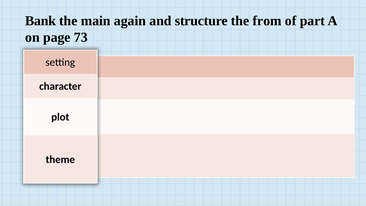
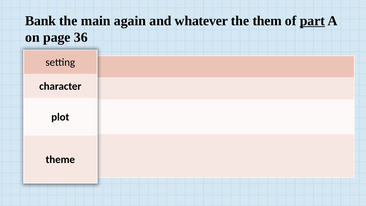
structure: structure -> whatever
from: from -> them
part underline: none -> present
73: 73 -> 36
